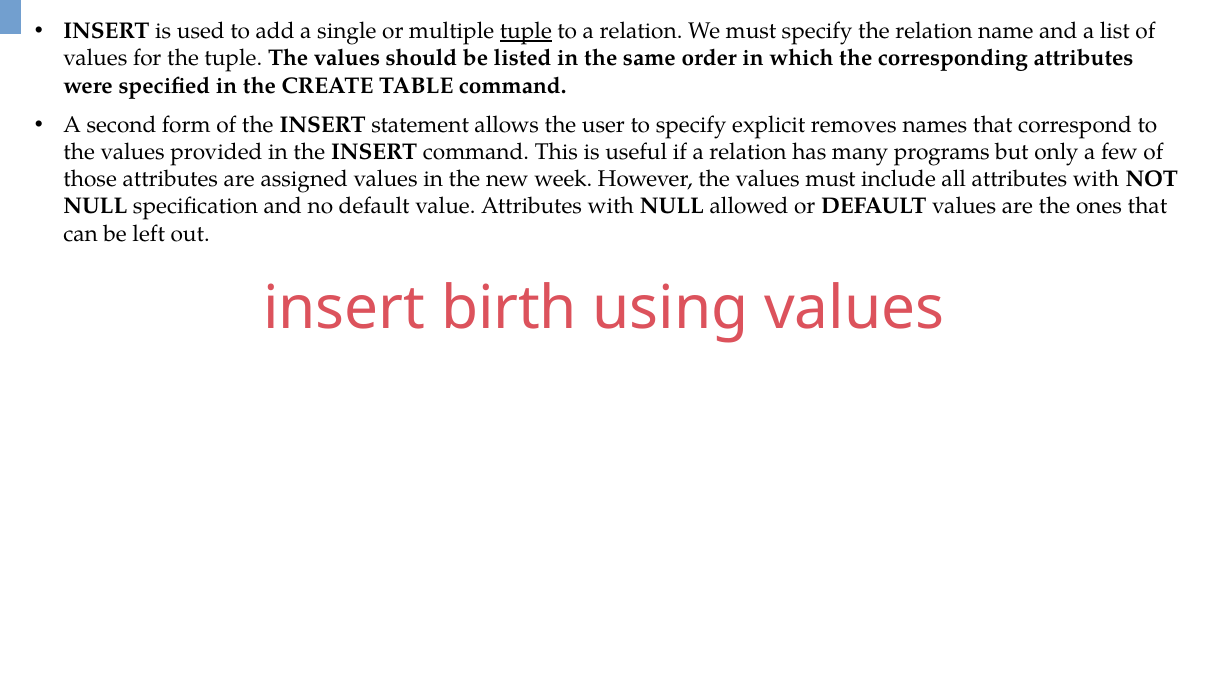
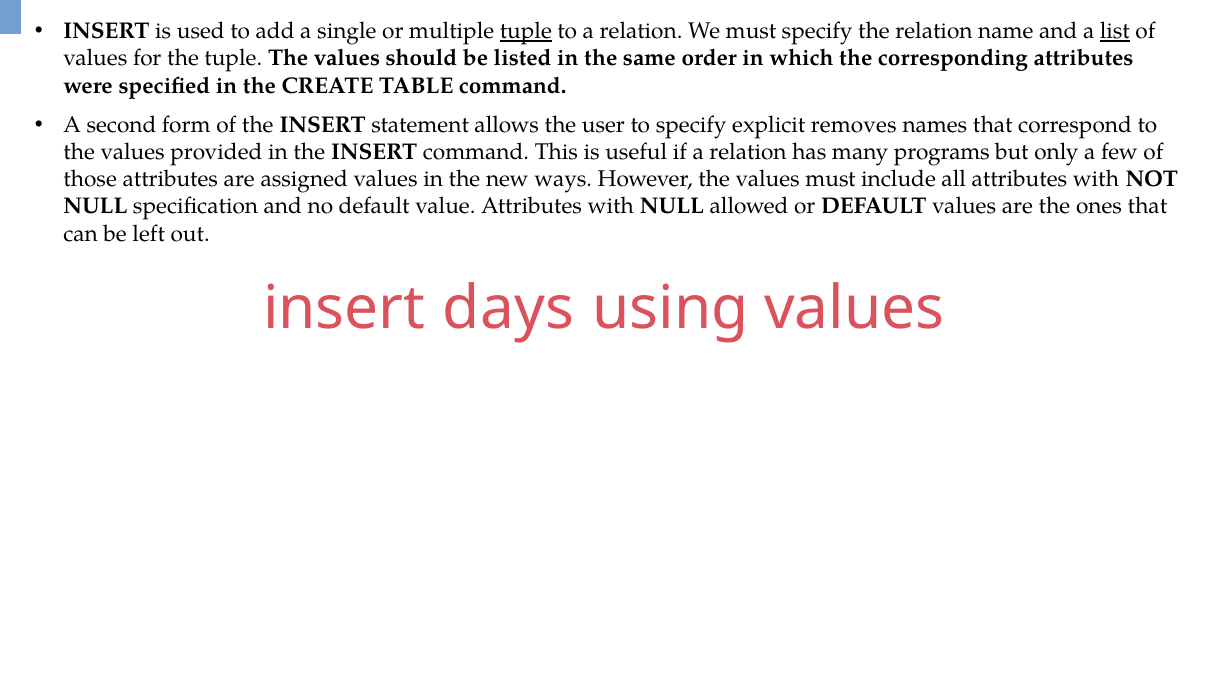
list underline: none -> present
week: week -> ways
birth: birth -> days
